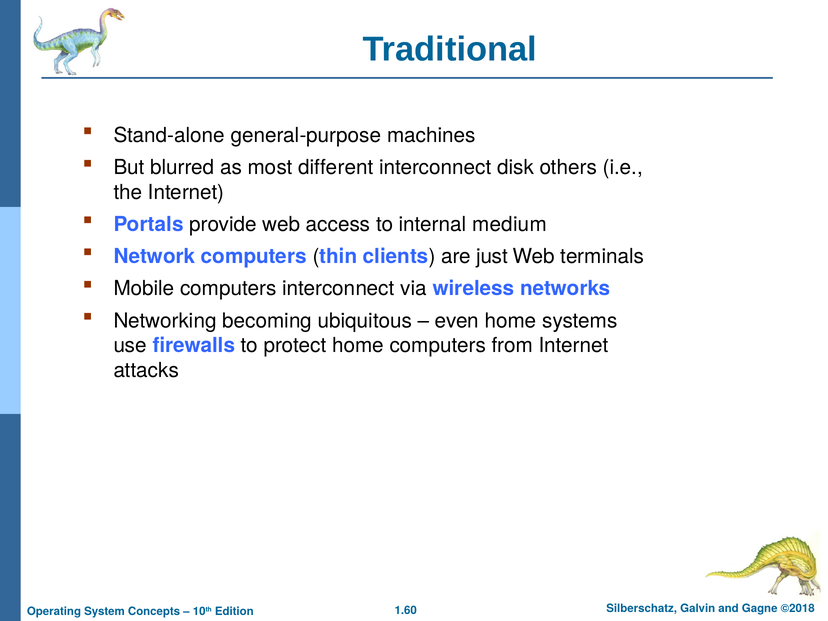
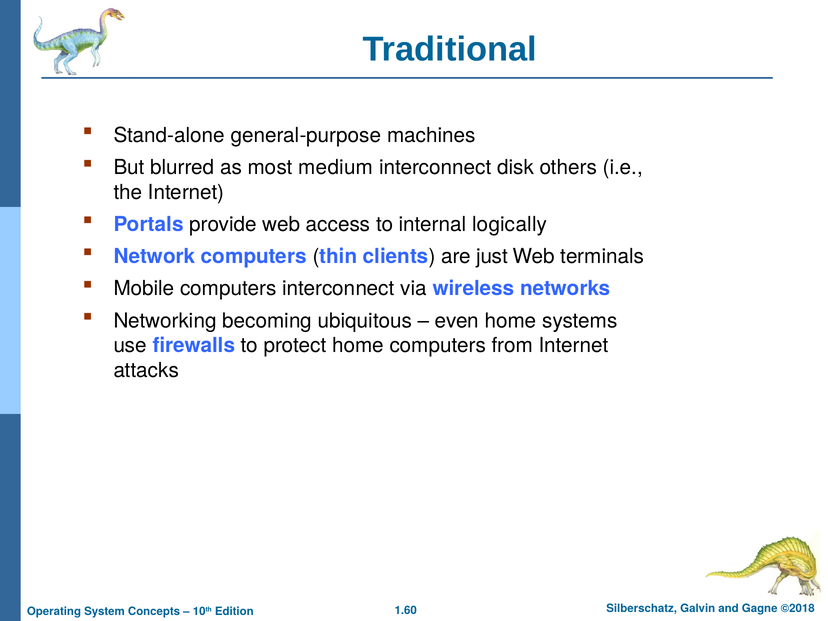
different: different -> medium
medium: medium -> logically
